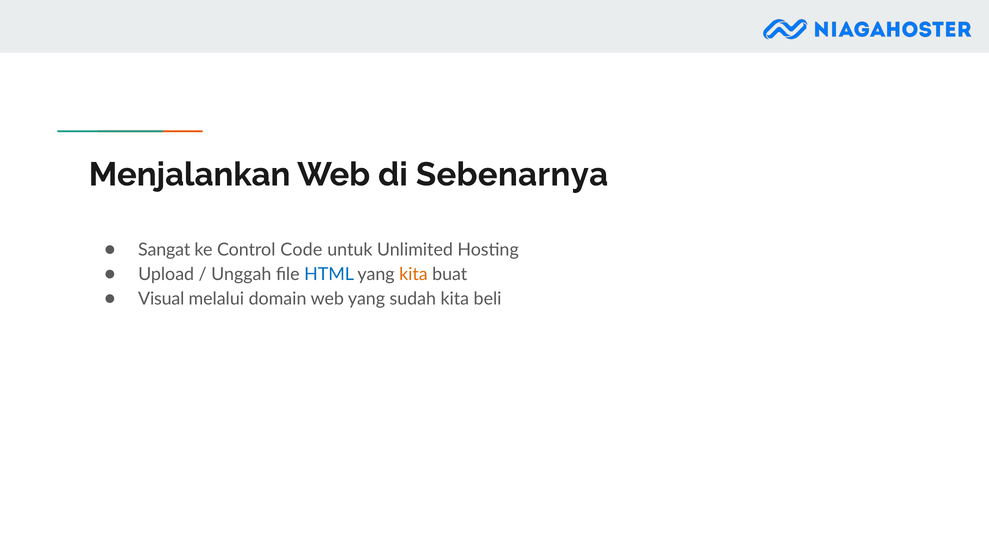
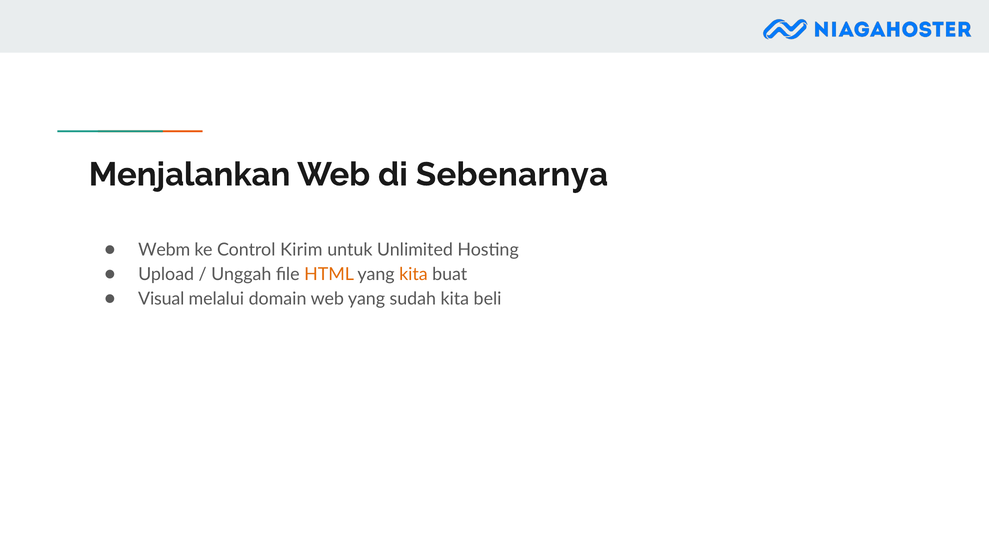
Sangat: Sangat -> Webm
Code: Code -> Kirim
HTML colour: blue -> orange
